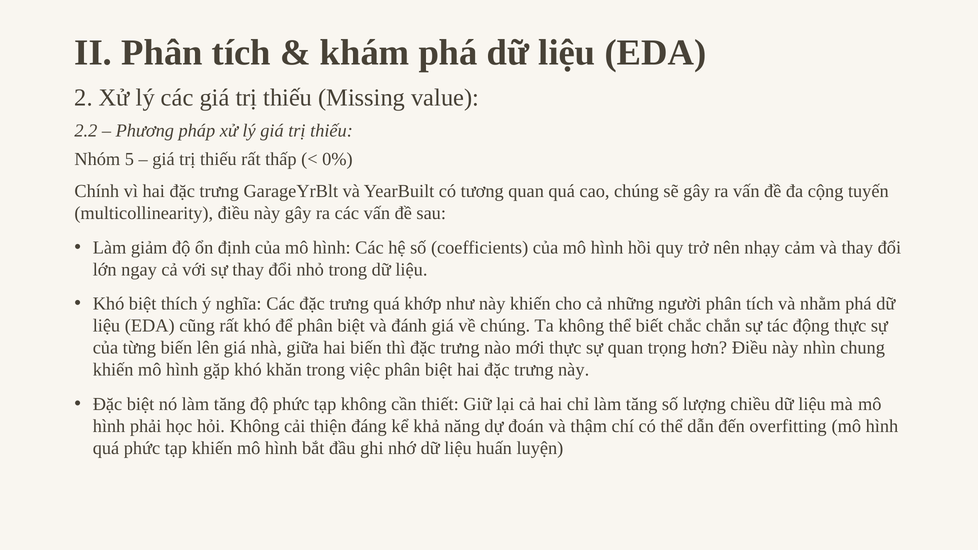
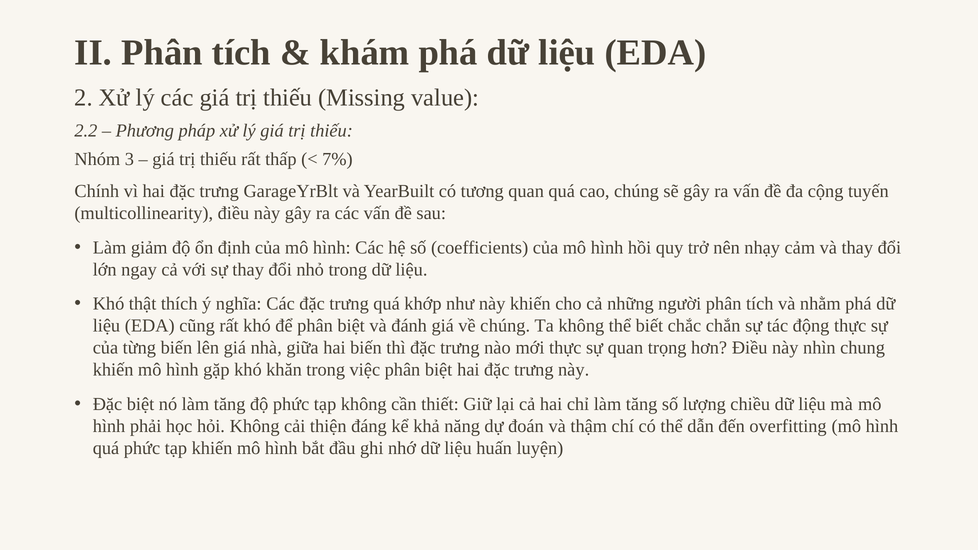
5: 5 -> 3
0%: 0% -> 7%
Khó biệt: biệt -> thật
